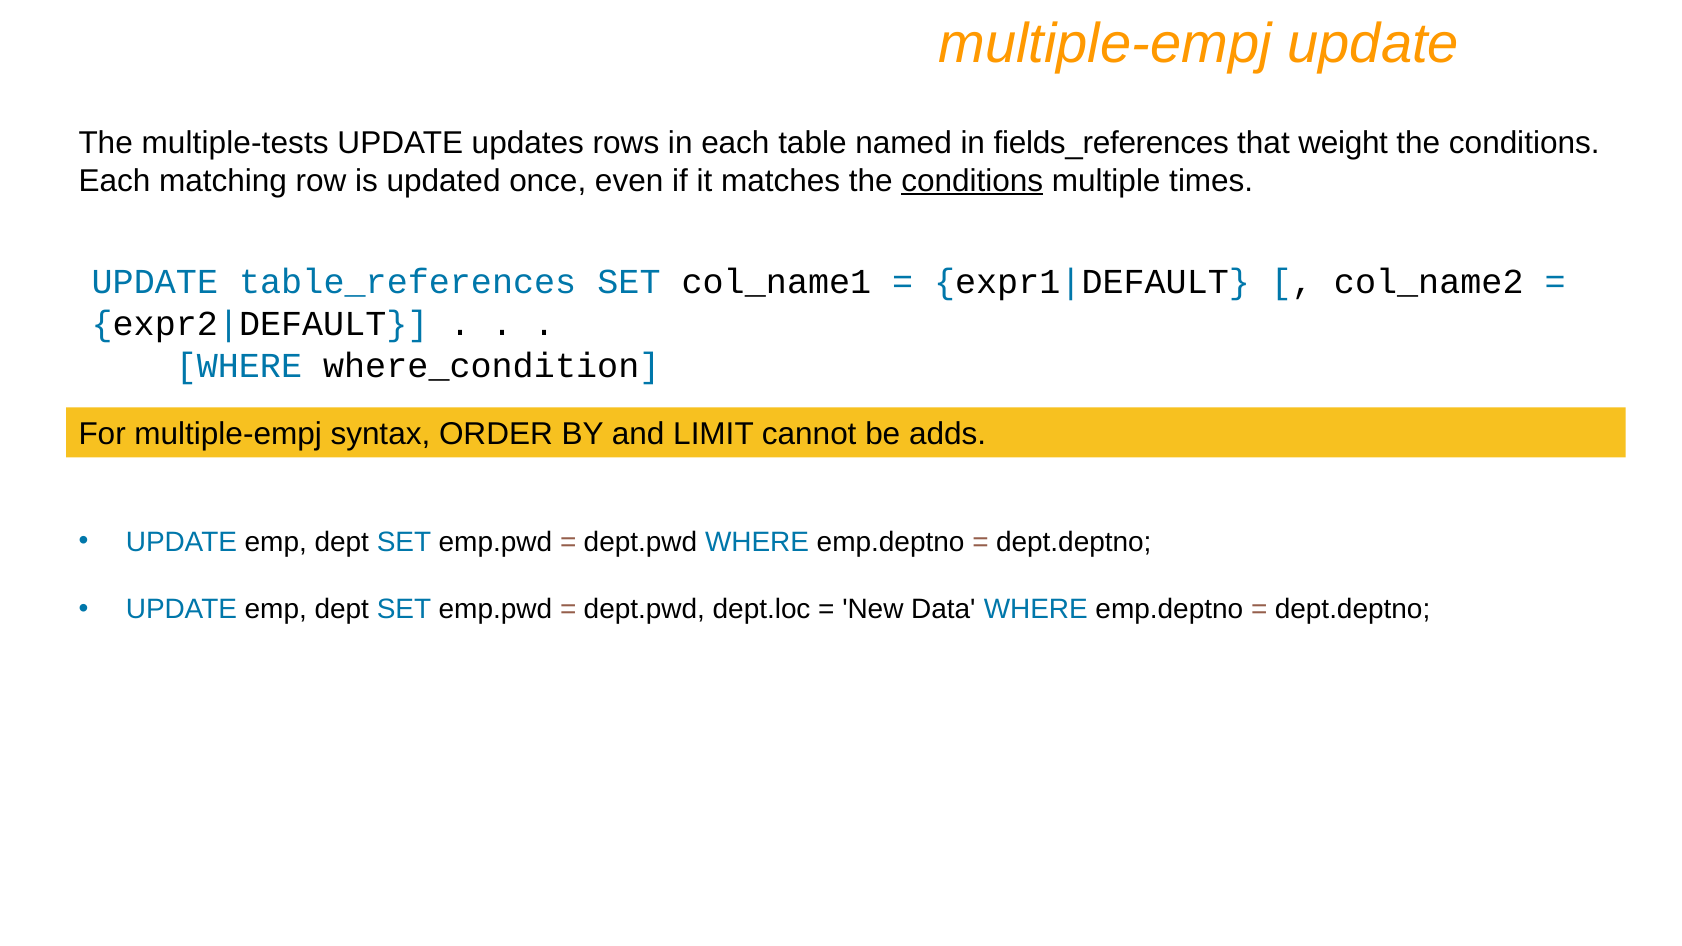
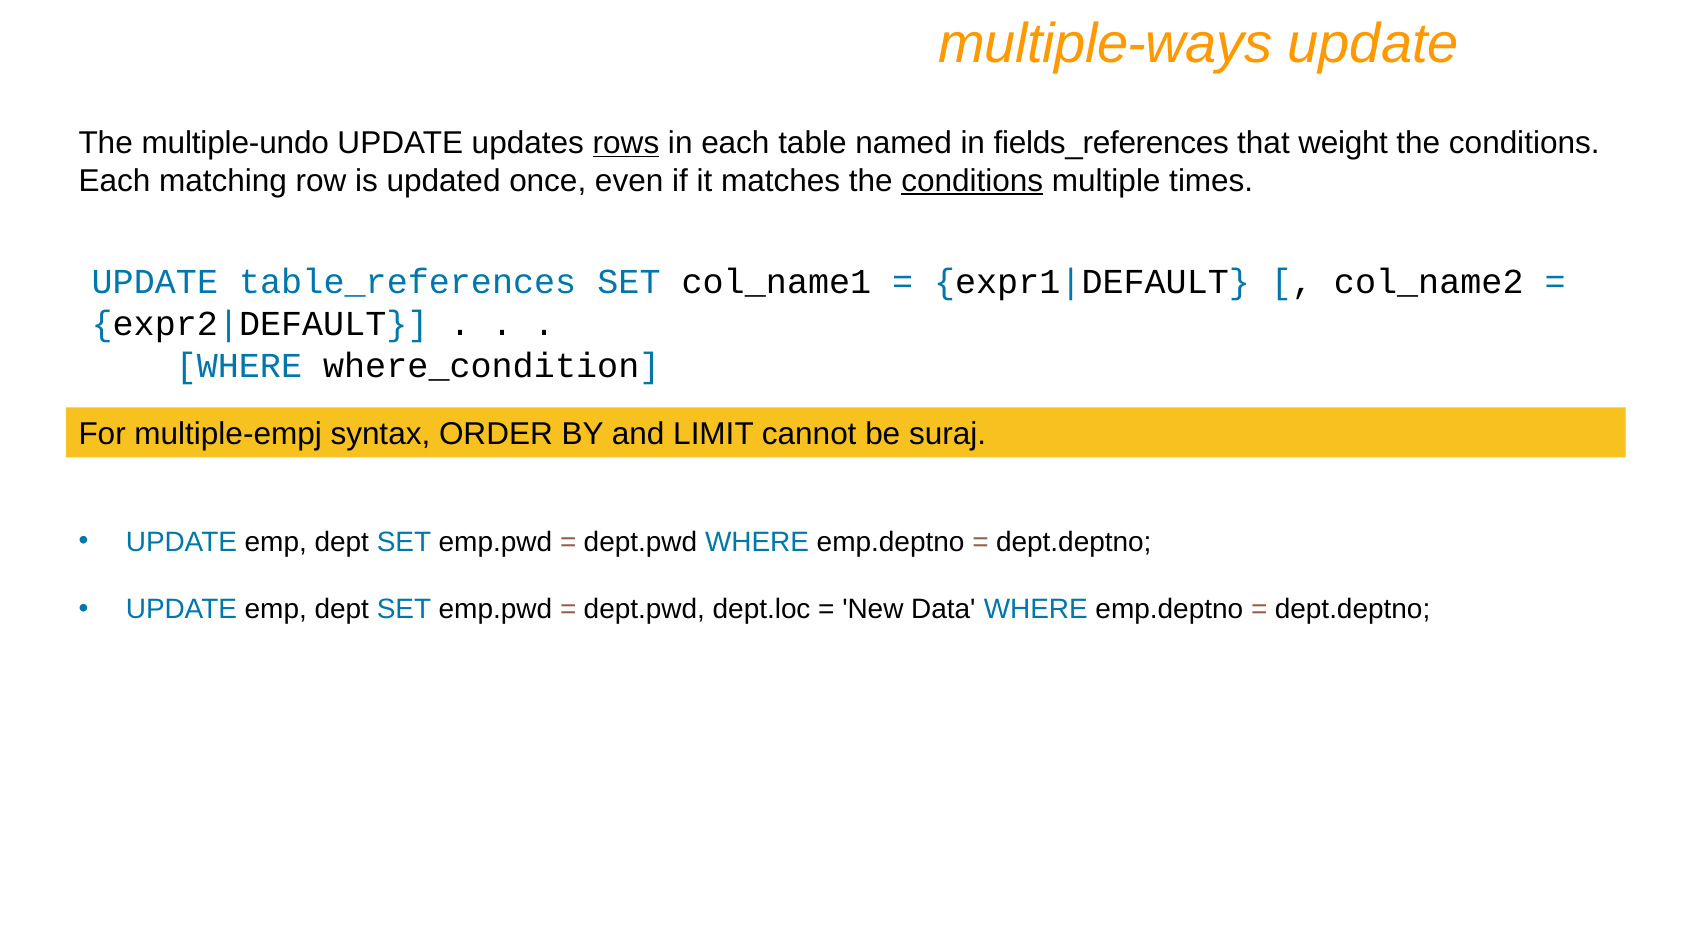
multiple-empj at (1105, 44): multiple-empj -> multiple-ways
multiple-tests: multiple-tests -> multiple-undo
rows underline: none -> present
adds: adds -> suraj
